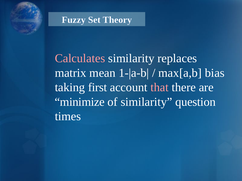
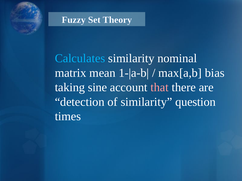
Calculates colour: pink -> light blue
replaces: replaces -> nominal
first: first -> sine
minimize: minimize -> detection
